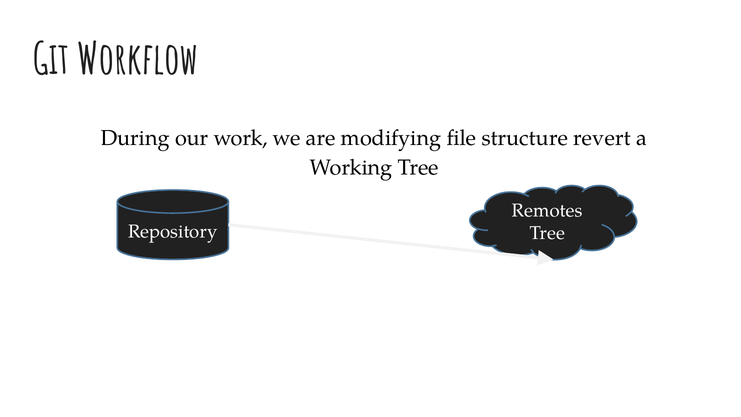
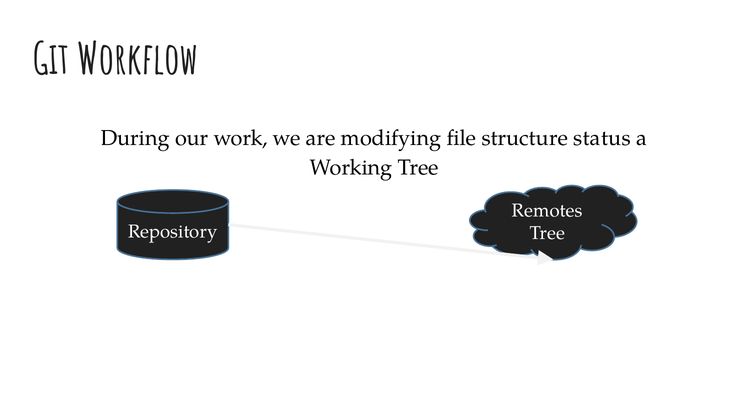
revert: revert -> status
